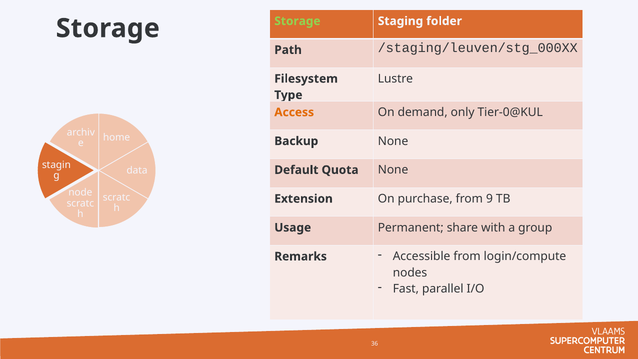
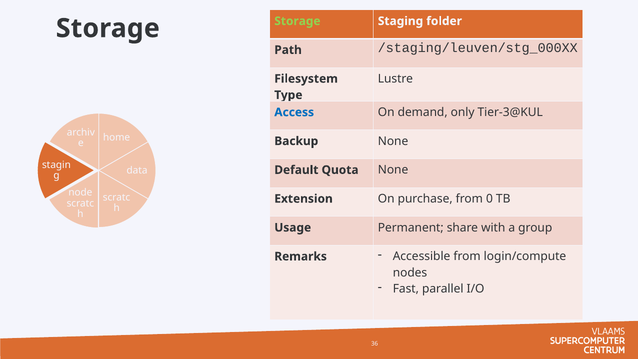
Access colour: orange -> blue
Tier-0@KUL: Tier-0@KUL -> Tier-3@KUL
9: 9 -> 0
